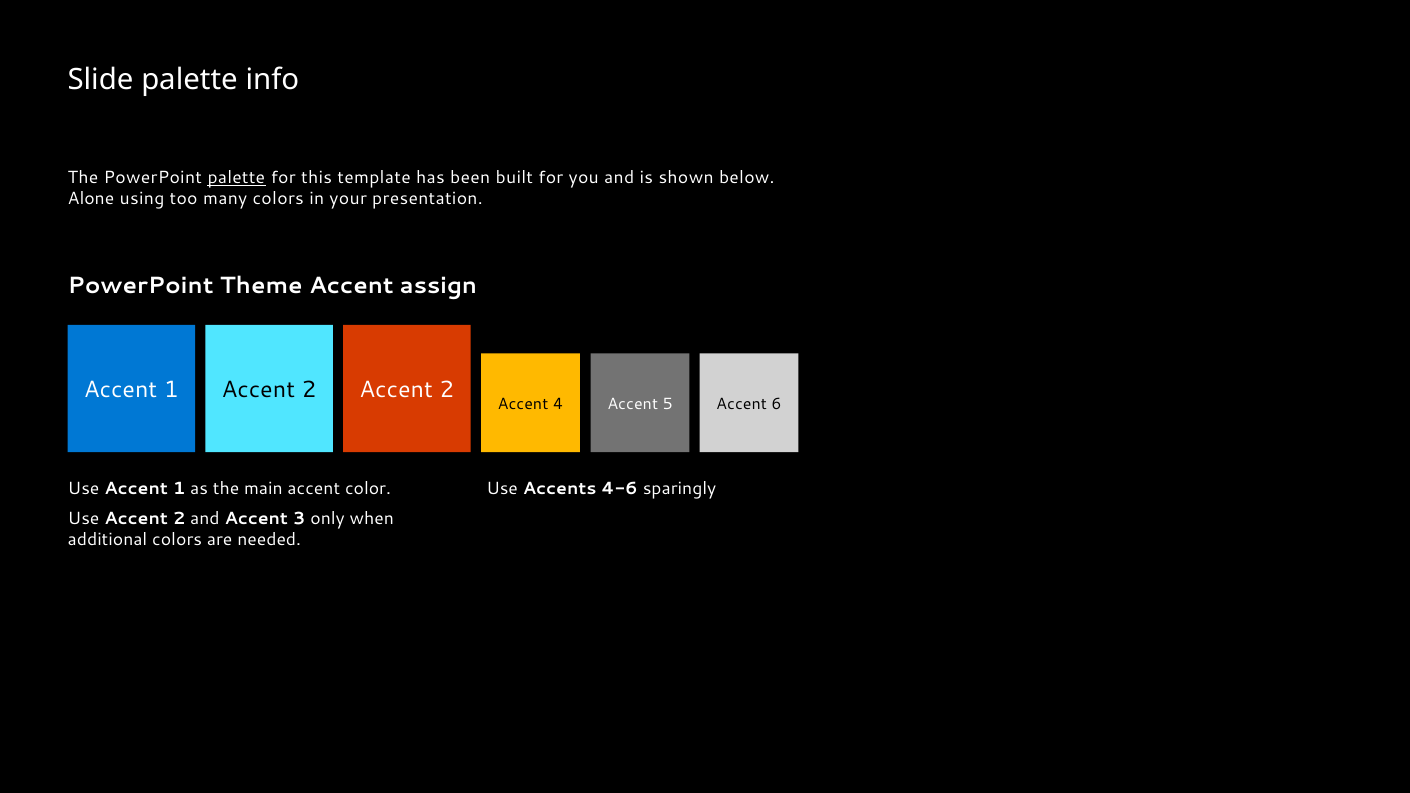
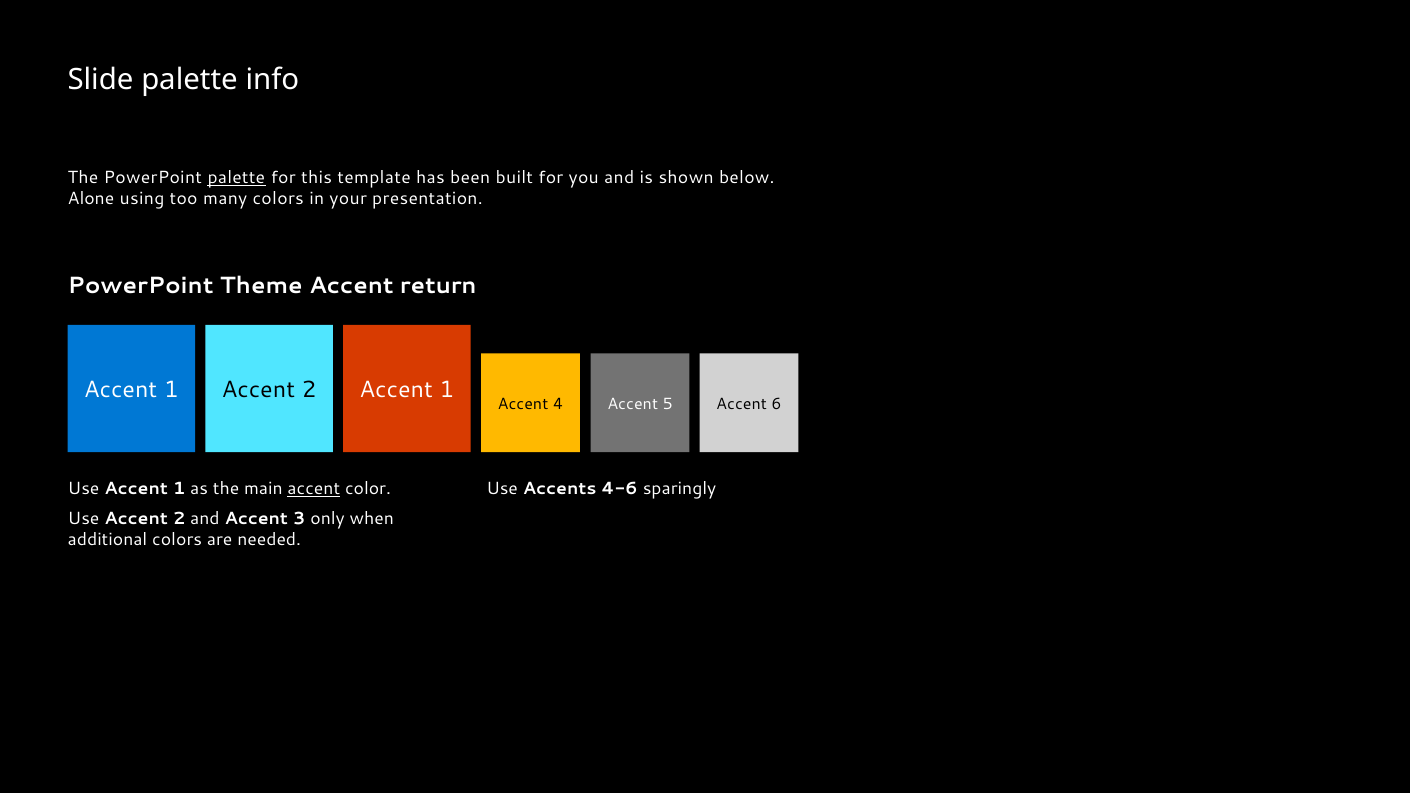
assign: assign -> return
2 Accent 2: 2 -> 1
accent at (314, 489) underline: none -> present
